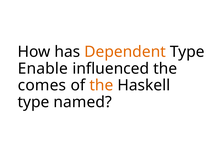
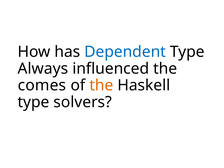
Dependent colour: orange -> blue
Enable: Enable -> Always
named: named -> solvers
